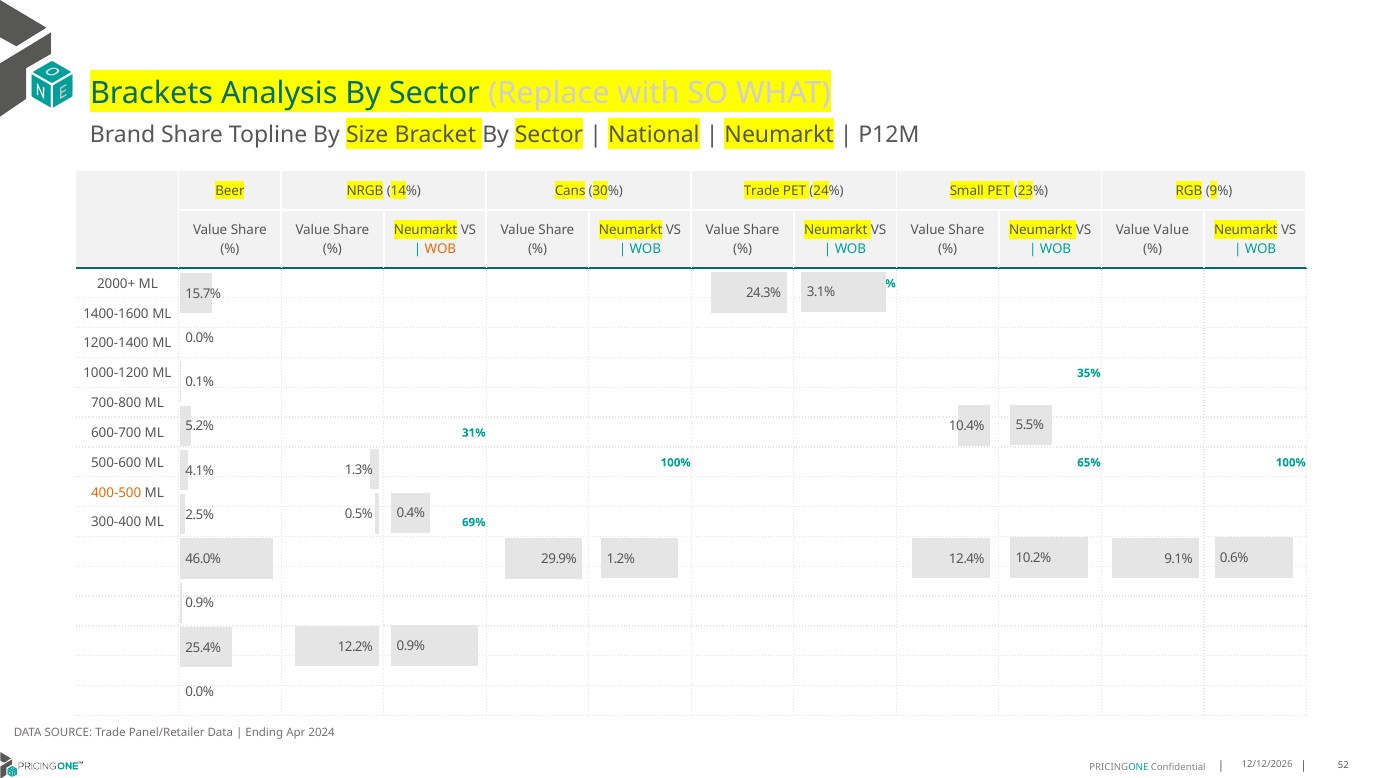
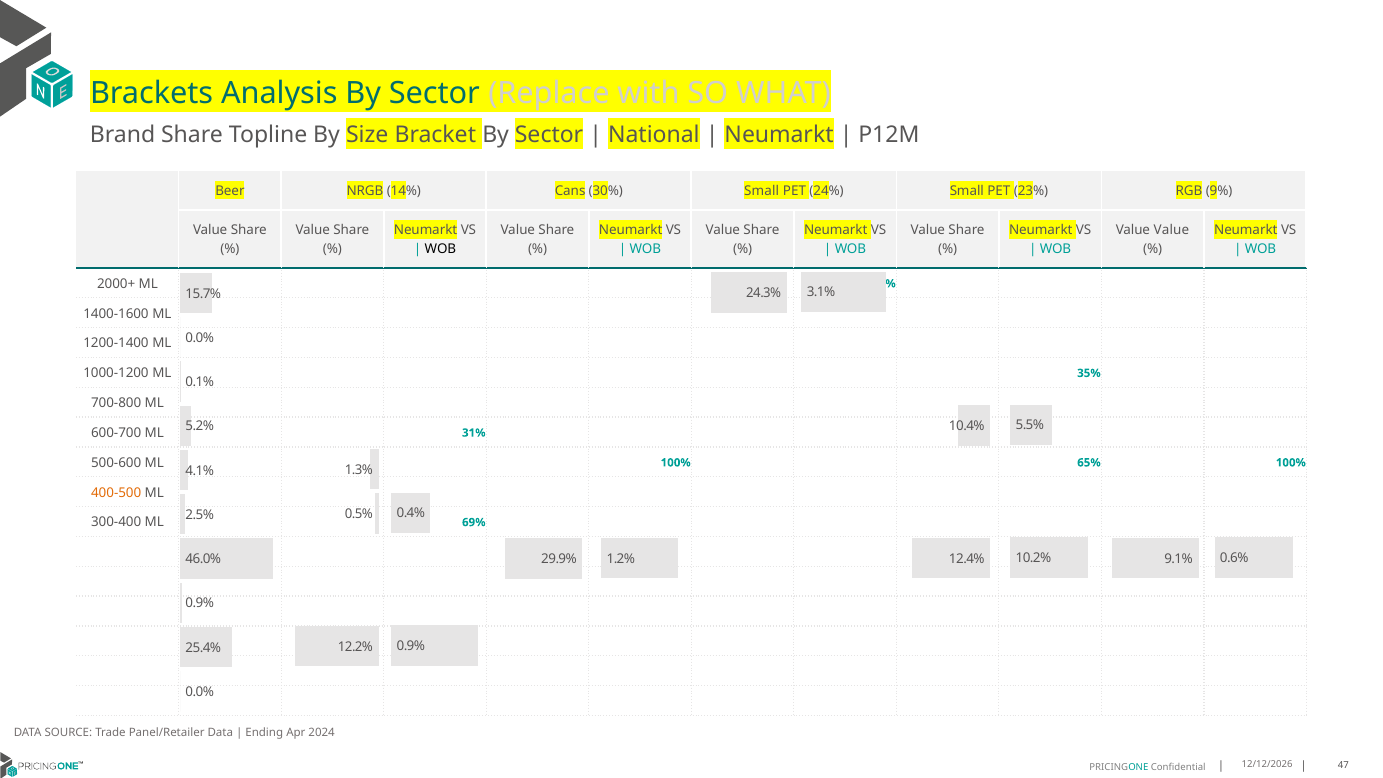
30% Trade: Trade -> Small
WOB at (440, 249) colour: orange -> black
52: 52 -> 47
